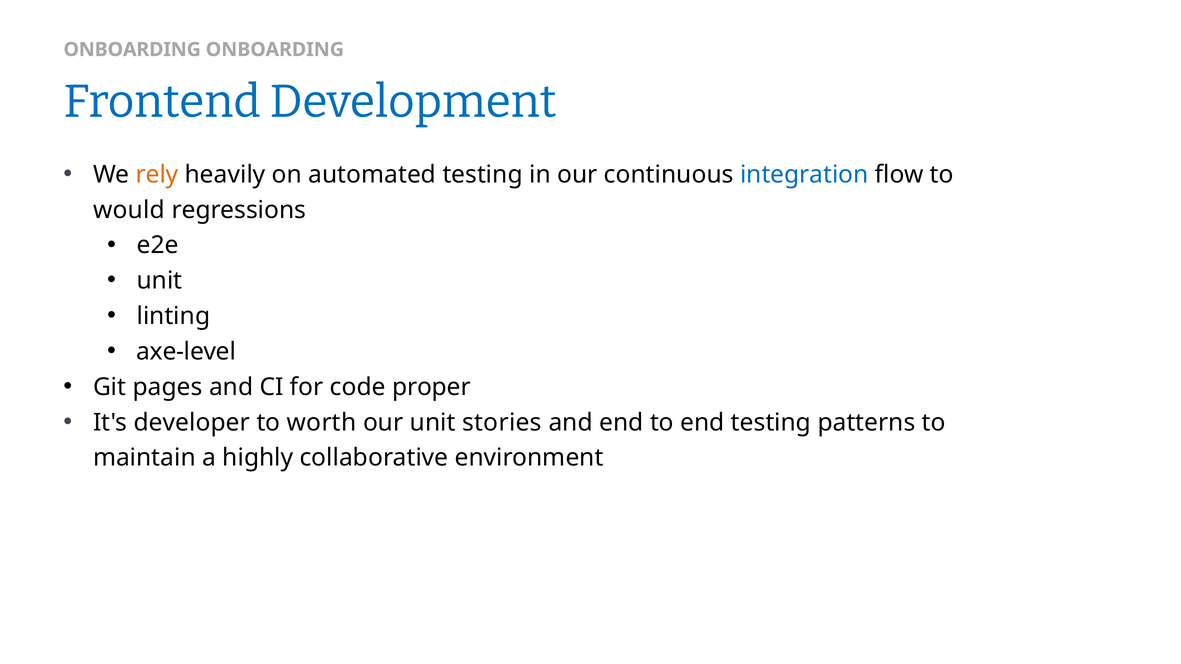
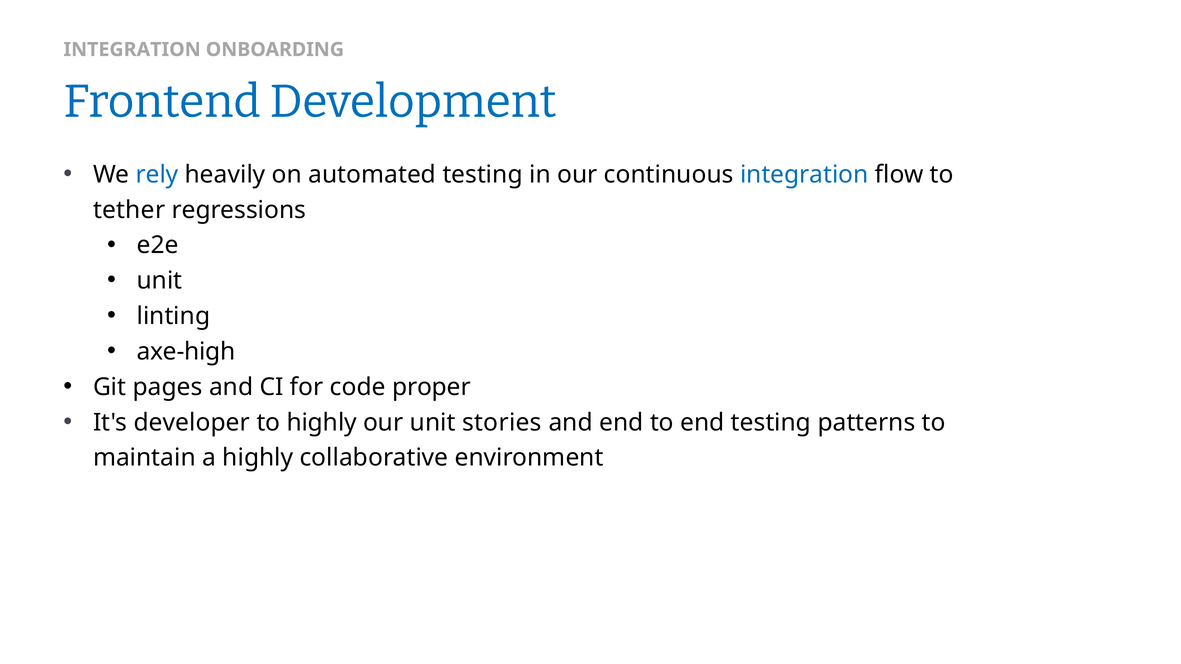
ONBOARDING at (132, 50): ONBOARDING -> INTEGRATION
rely colour: orange -> blue
would: would -> tether
axe-level: axe-level -> axe-high
to worth: worth -> highly
